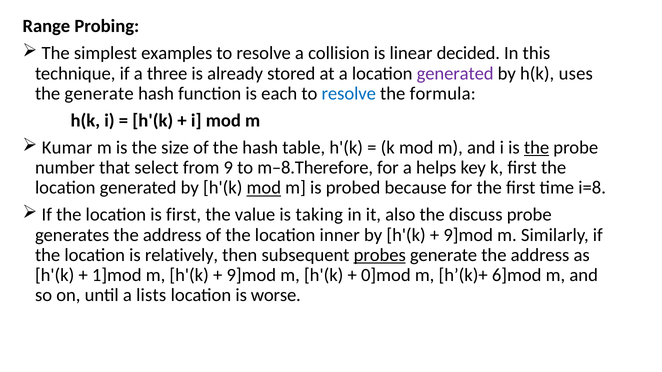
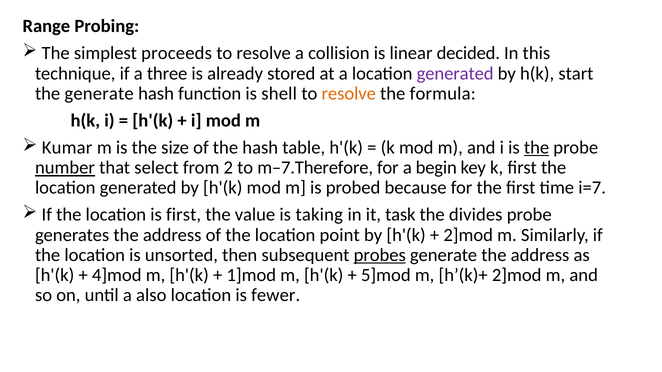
examples: examples -> proceeds
uses: uses -> start
each: each -> shell
resolve at (349, 94) colour: blue -> orange
number underline: none -> present
9: 9 -> 2
m–8.Therefore: m–8.Therefore -> m–7.Therefore
helps: helps -> begin
mod at (264, 188) underline: present -> none
i=8: i=8 -> i=7
also: also -> task
discuss: discuss -> divides
inner: inner -> point
9]mod at (468, 235): 9]mod -> 2]mod
relatively: relatively -> unsorted
1]mod: 1]mod -> 4]mod
9]mod at (251, 275): 9]mod -> 1]mod
0]mod: 0]mod -> 5]mod
h’(k)+ 6]mod: 6]mod -> 2]mod
lists: lists -> also
worse: worse -> fewer
